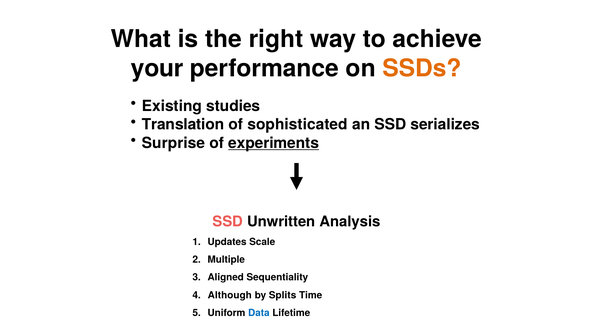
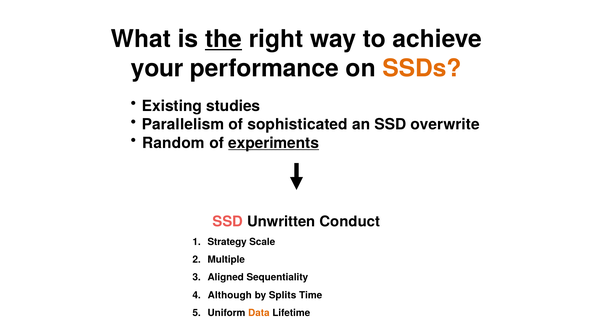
the underline: none -> present
Translation: Translation -> Parallelism
serializes: serializes -> overwrite
Surprise: Surprise -> Random
Analysis: Analysis -> Conduct
Updates: Updates -> Strategy
Data colour: blue -> orange
